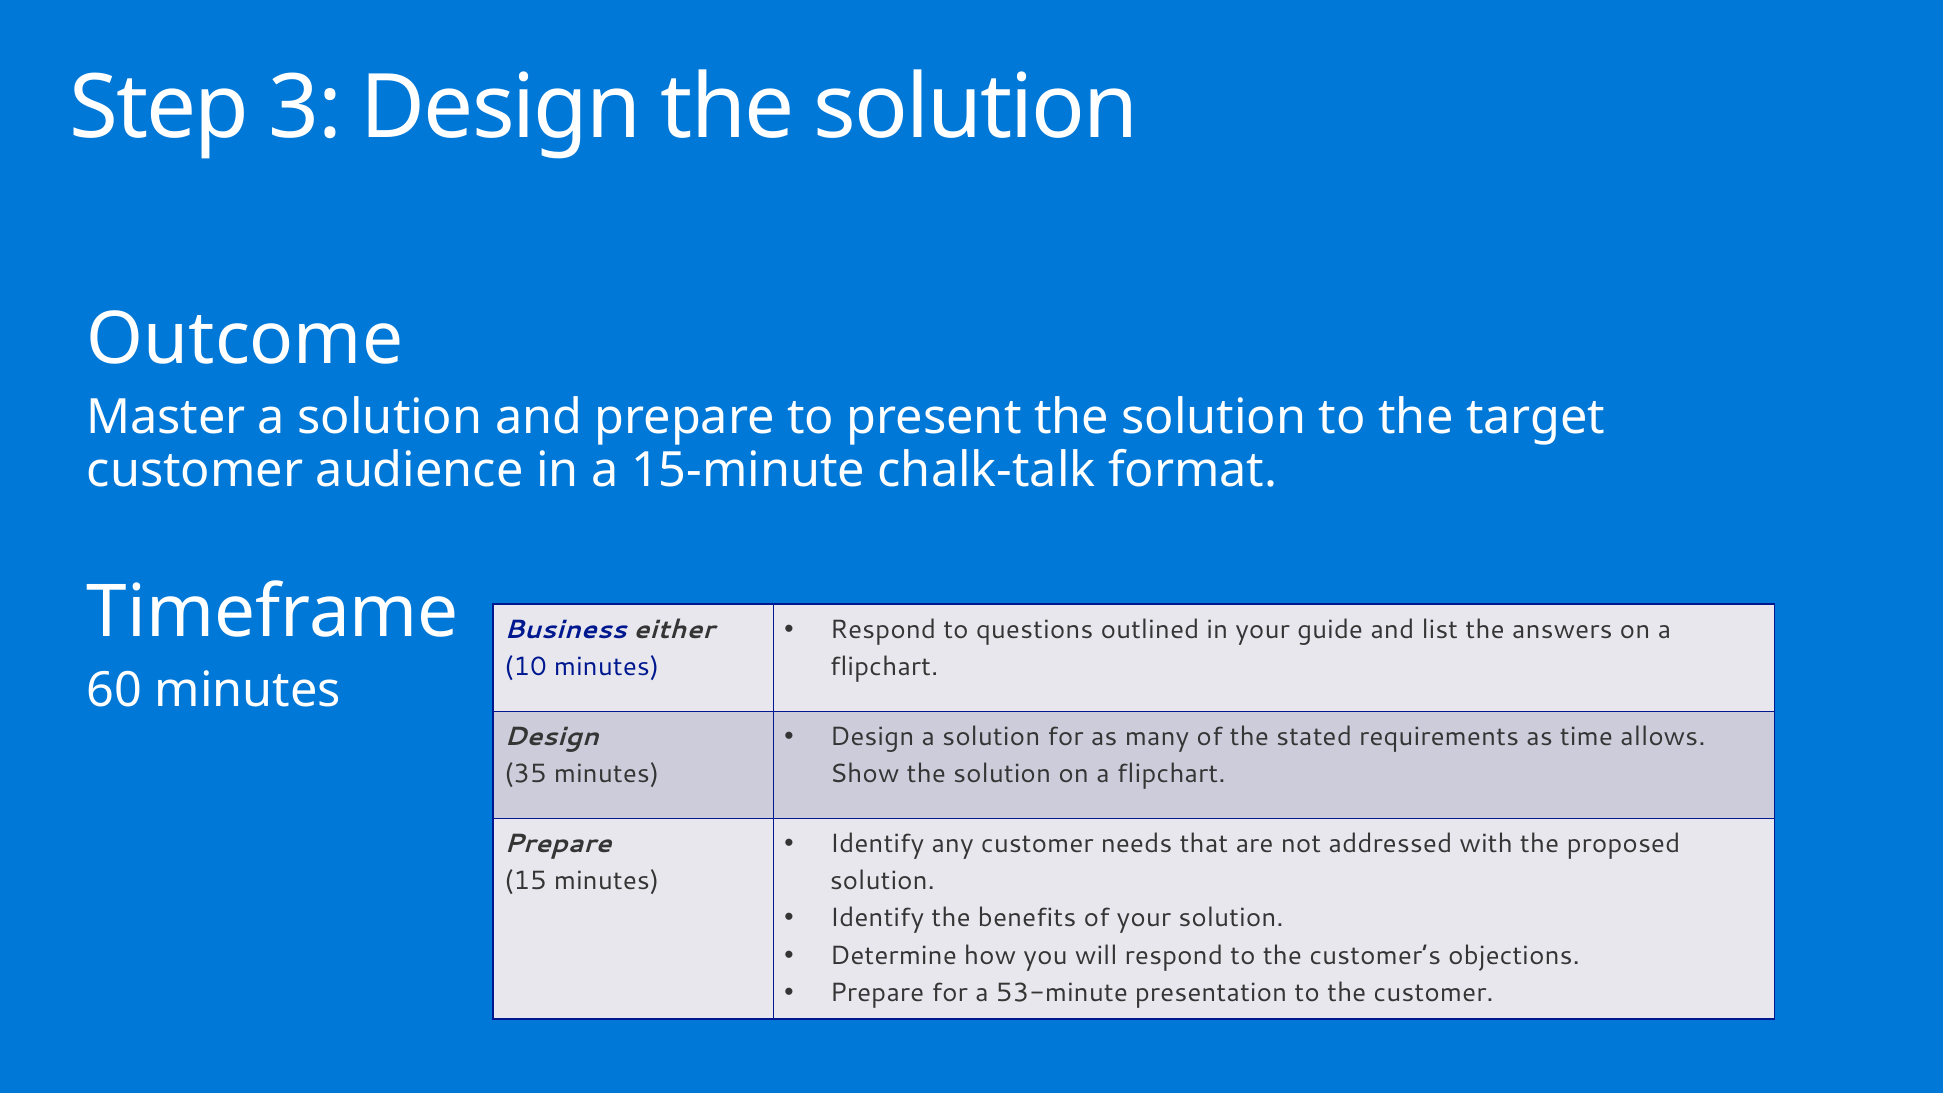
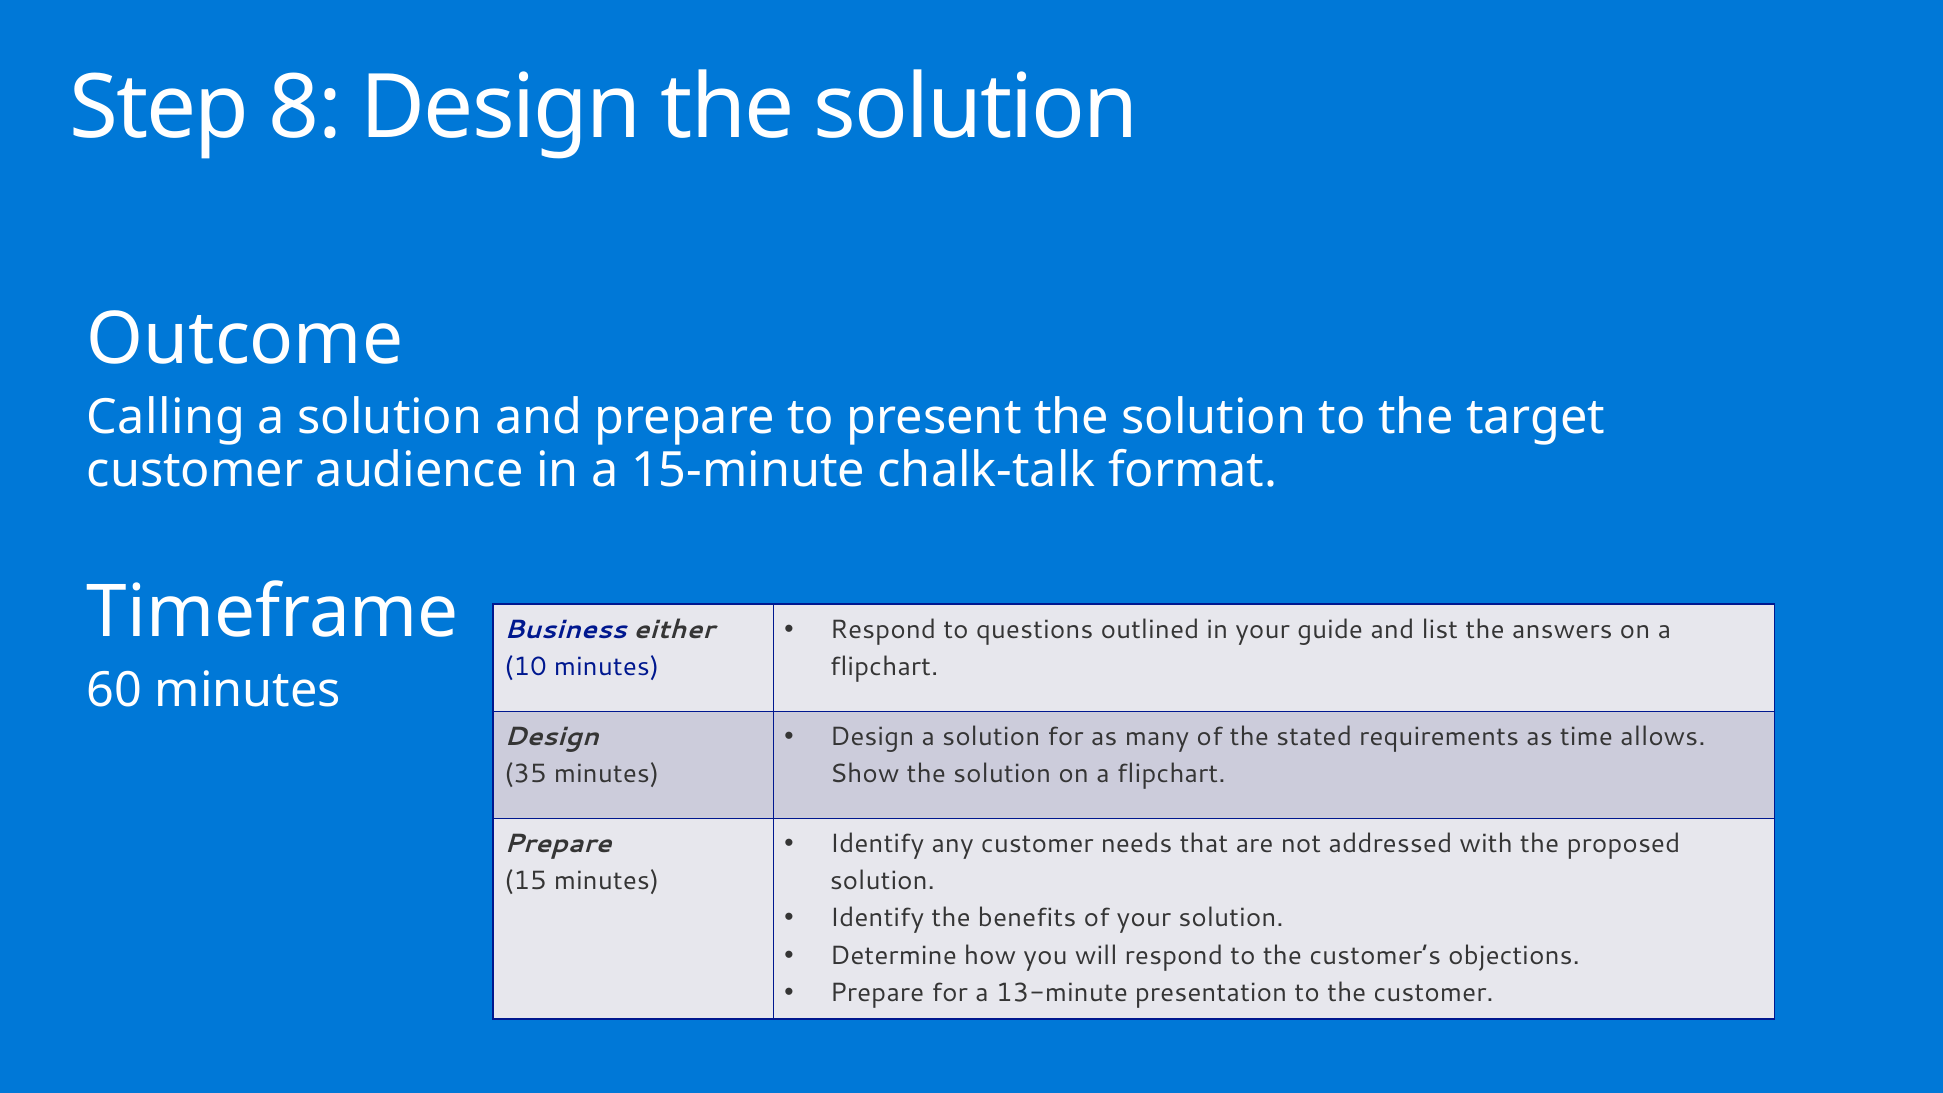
3: 3 -> 8
Master: Master -> Calling
53-minute: 53-minute -> 13-minute
